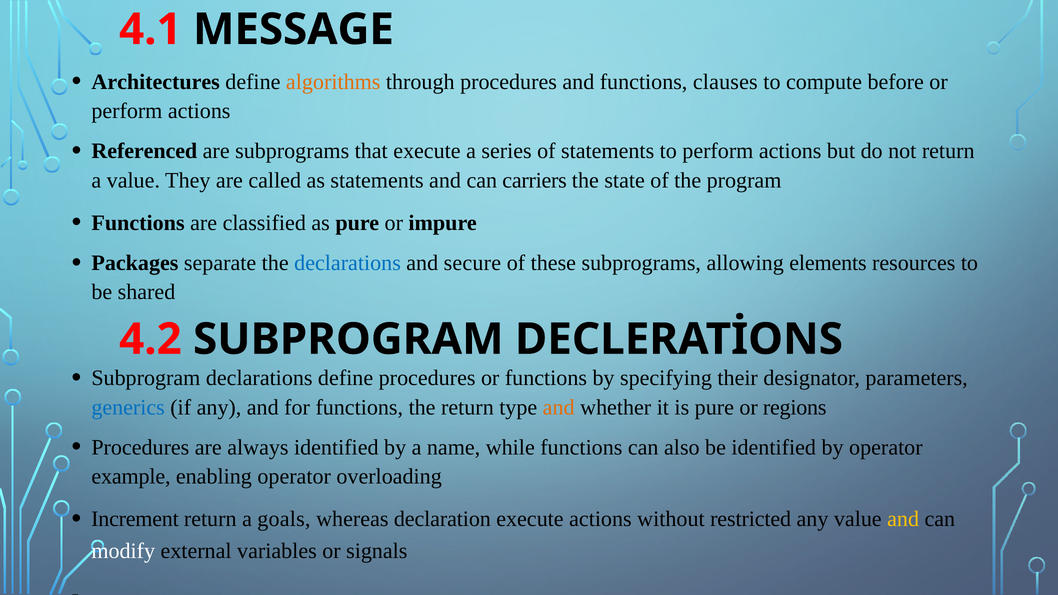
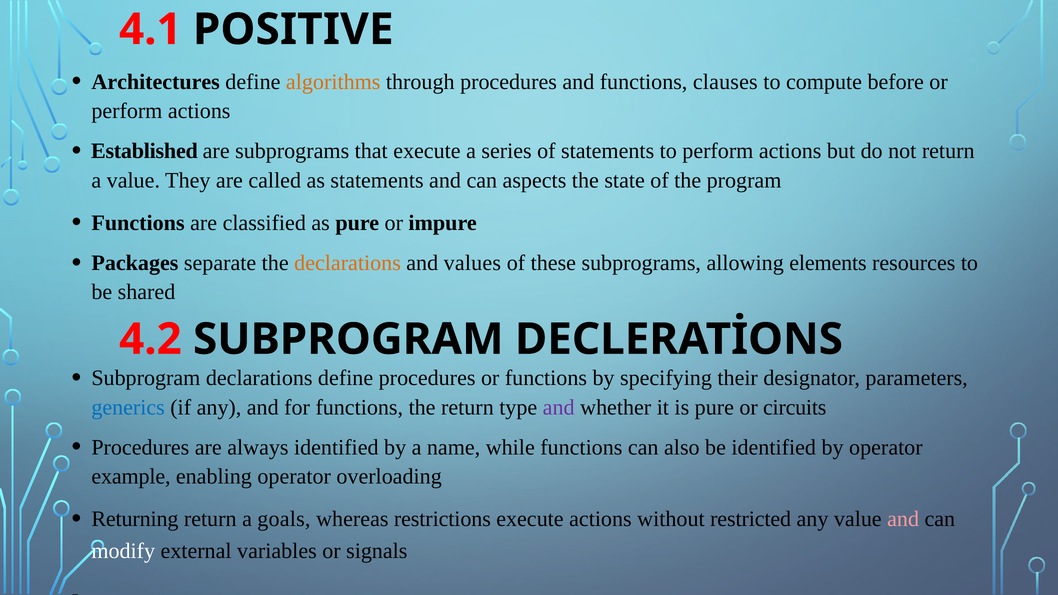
MESSAGE: MESSAGE -> POSITIVE
Referenced: Referenced -> Established
carriers: carriers -> aspects
declarations at (348, 263) colour: blue -> orange
secure: secure -> values
and at (559, 407) colour: orange -> purple
regions: regions -> circuits
Increment: Increment -> Returning
declaration: declaration -> restrictions
and at (903, 519) colour: yellow -> pink
